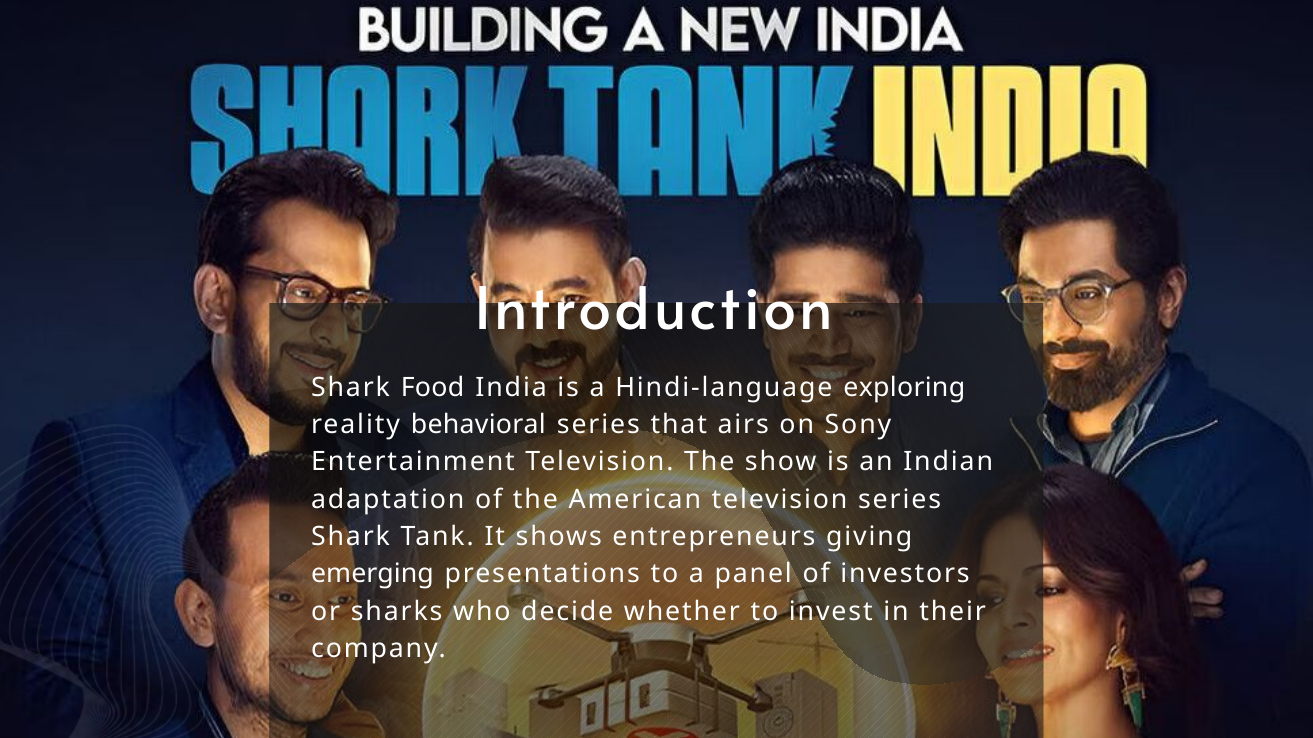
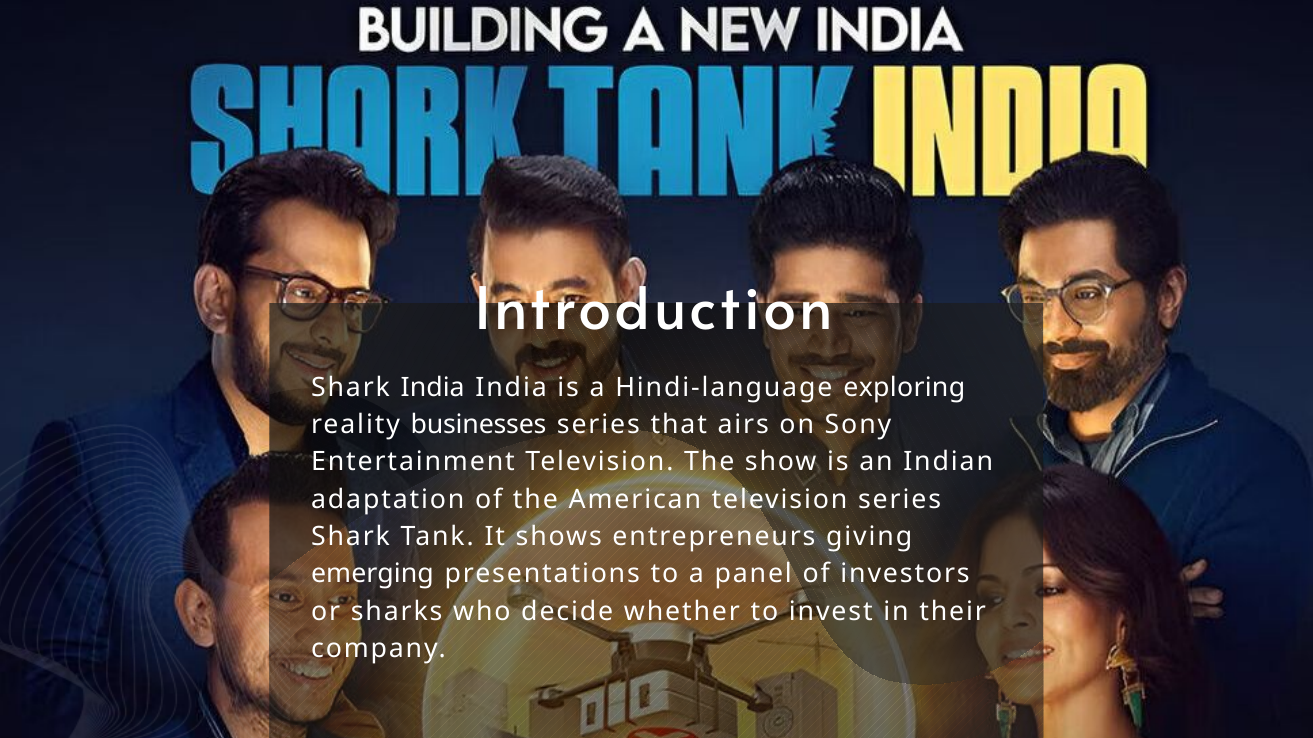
Shark Food: Food -> India
behavioral: behavioral -> businesses
